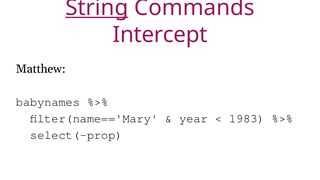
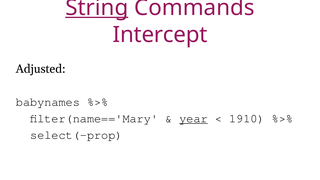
Matthew: Matthew -> Adjusted
year underline: none -> present
1983: 1983 -> 1910
